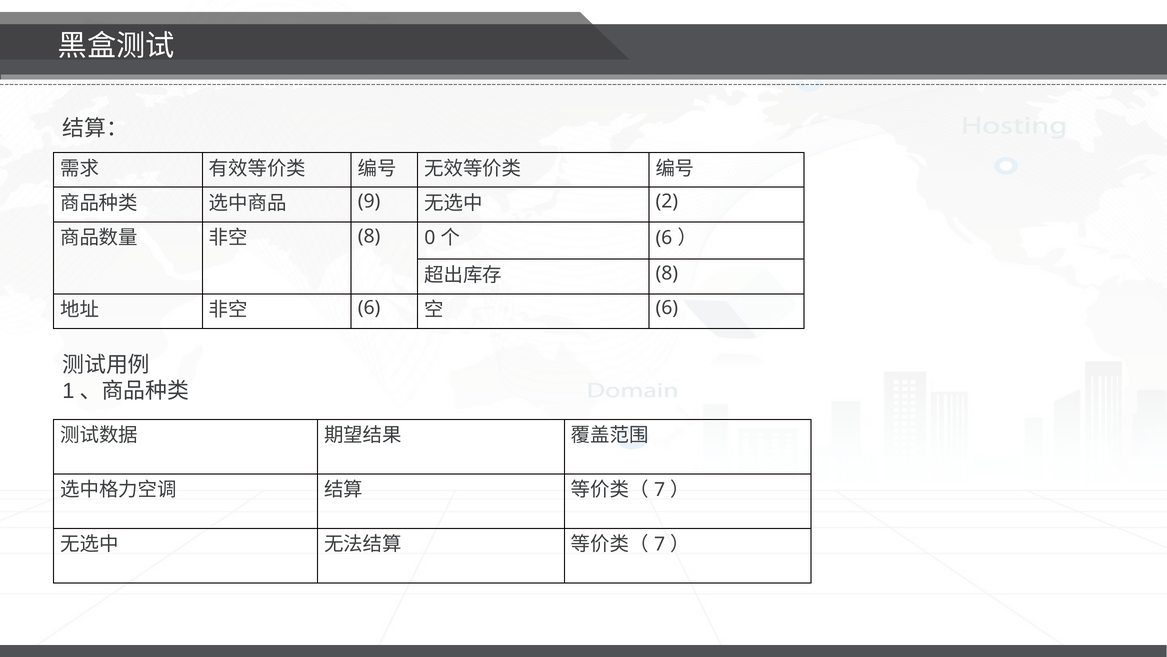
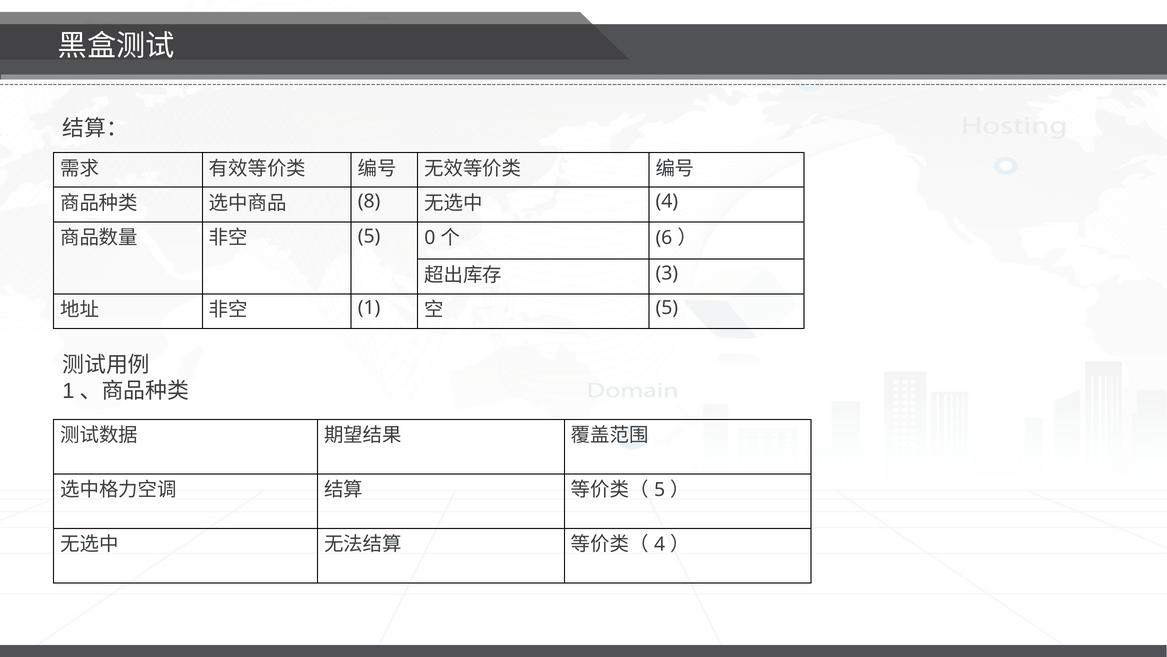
9: 9 -> 8
2 at (667, 201): 2 -> 4
8 at (369, 236): 8 -> 5
8 at (667, 273): 8 -> 3
6 at (369, 308): 6 -> 1
6 at (667, 308): 6 -> 5
7 at (660, 490): 7 -> 5
7 at (660, 544): 7 -> 4
